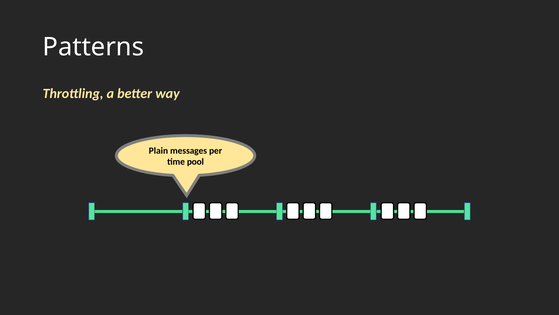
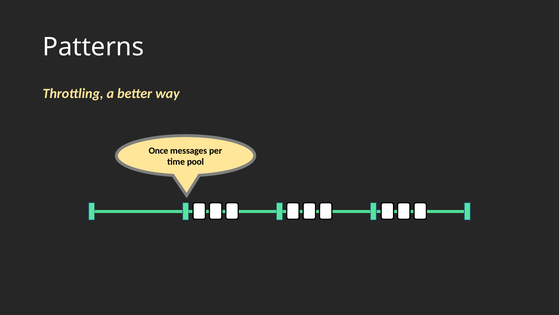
Plain: Plain -> Once
